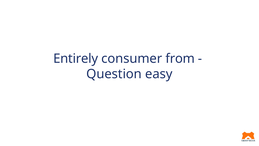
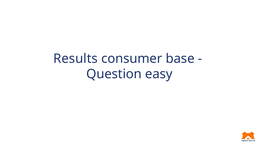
Entirely: Entirely -> Results
from: from -> base
